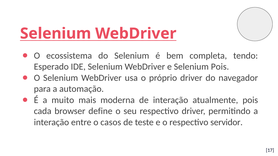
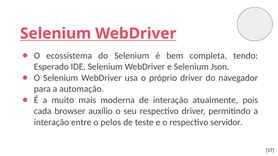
Selenium Pois: Pois -> Json
define: define -> auxílio
casos: casos -> pelos
